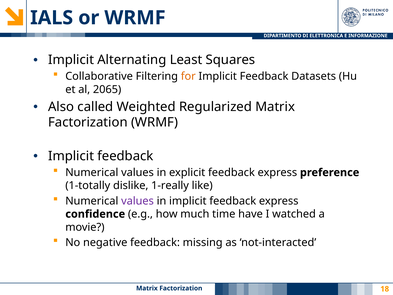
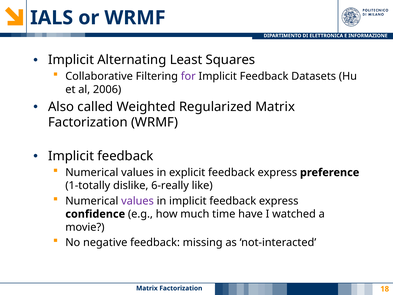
for colour: orange -> purple
2065: 2065 -> 2006
1-really: 1-really -> 6-really
